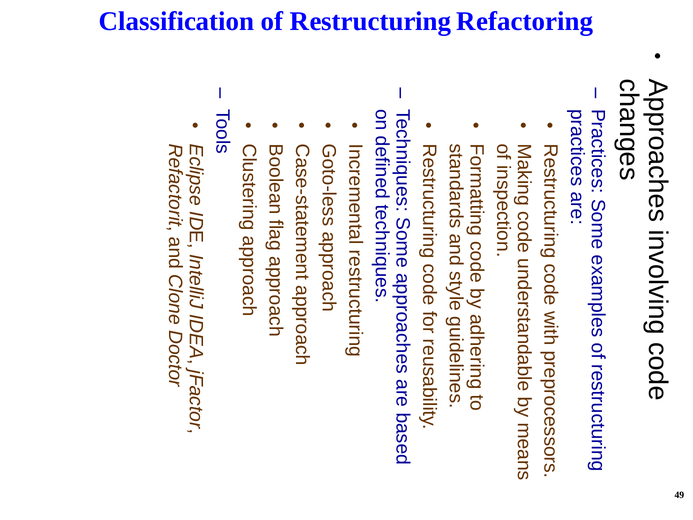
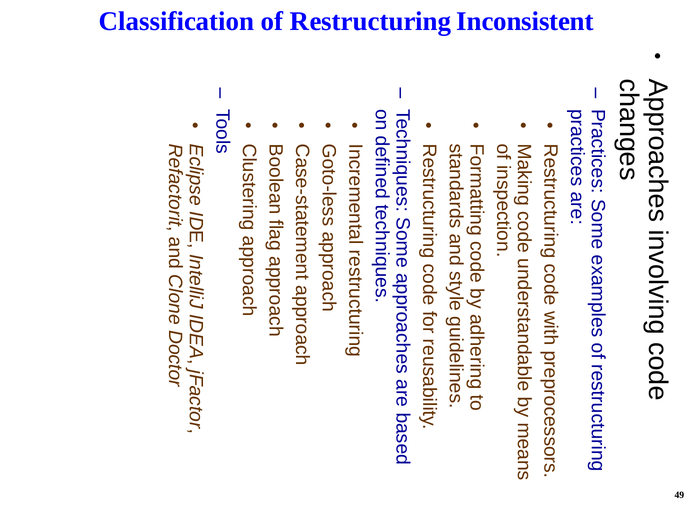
Refactoring: Refactoring -> Inconsistent
